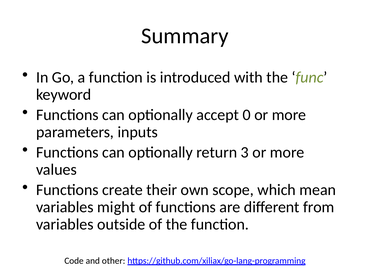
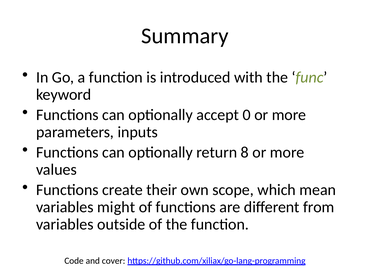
3: 3 -> 8
other: other -> cover
